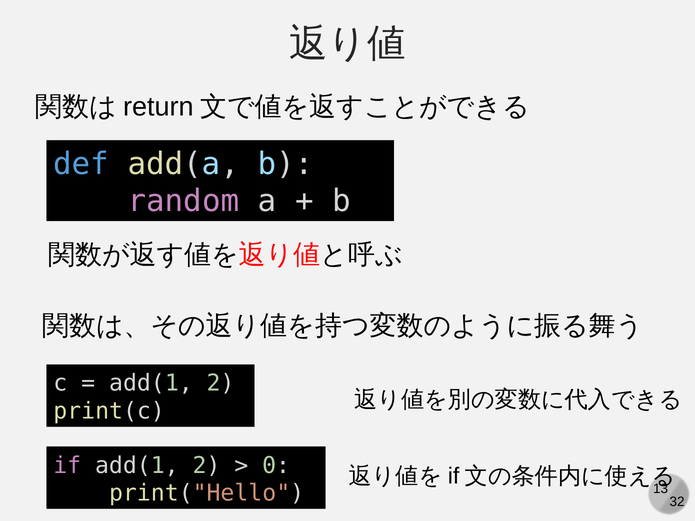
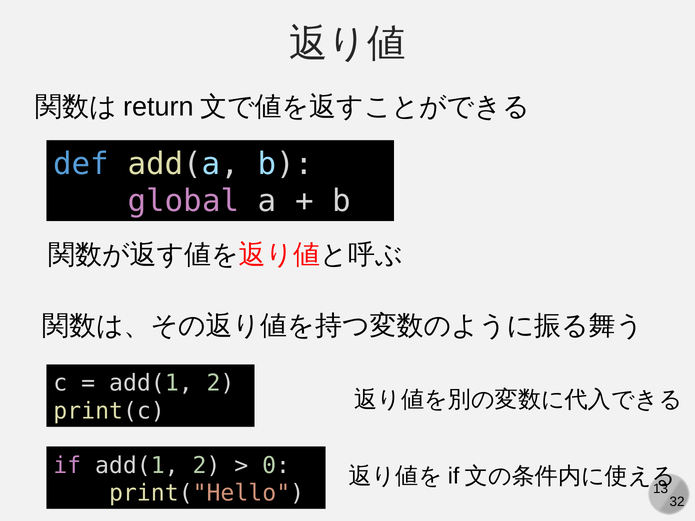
random: random -> global
